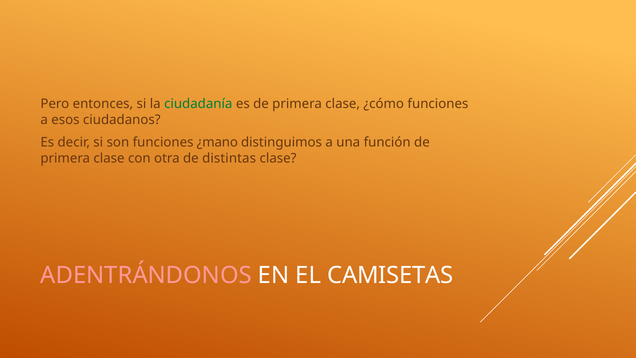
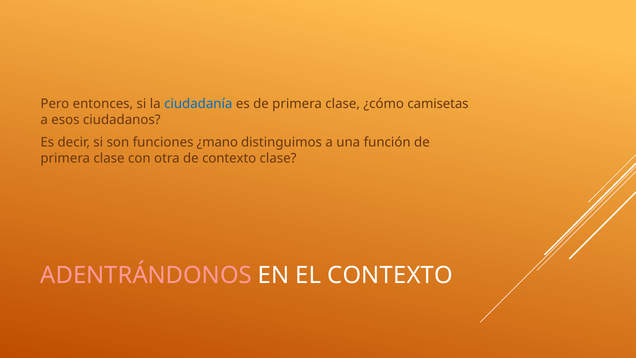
ciudadanía colour: green -> blue
¿cómo funciones: funciones -> camisetas
de distintas: distintas -> contexto
EL CAMISETAS: CAMISETAS -> CONTEXTO
